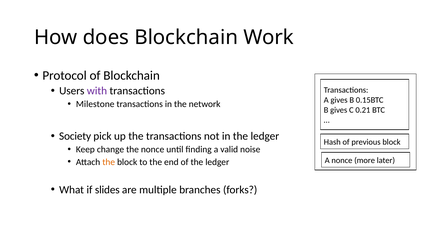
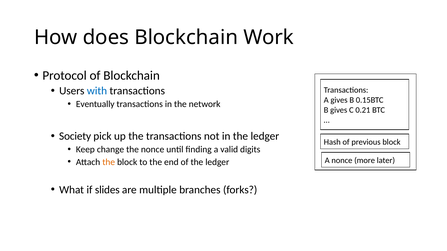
with colour: purple -> blue
Milestone: Milestone -> Eventually
noise: noise -> digits
